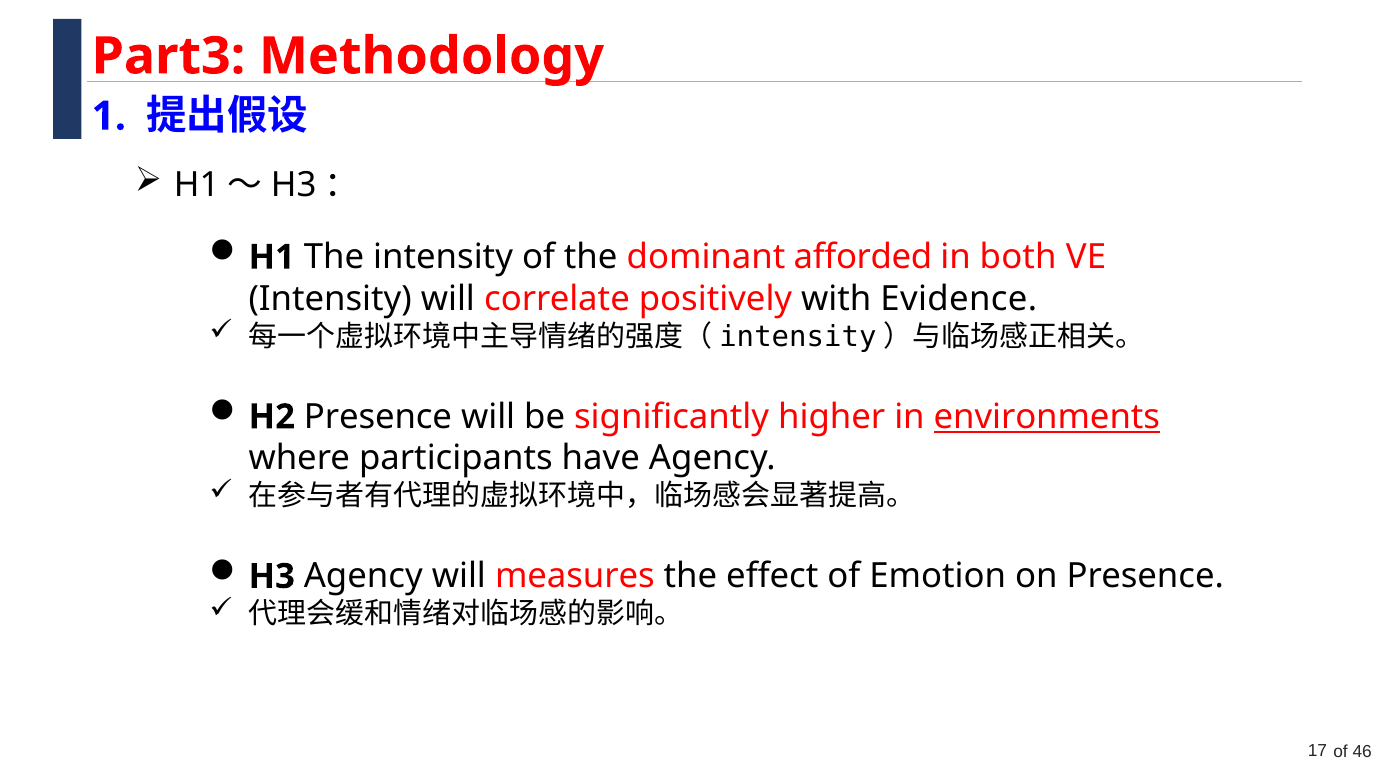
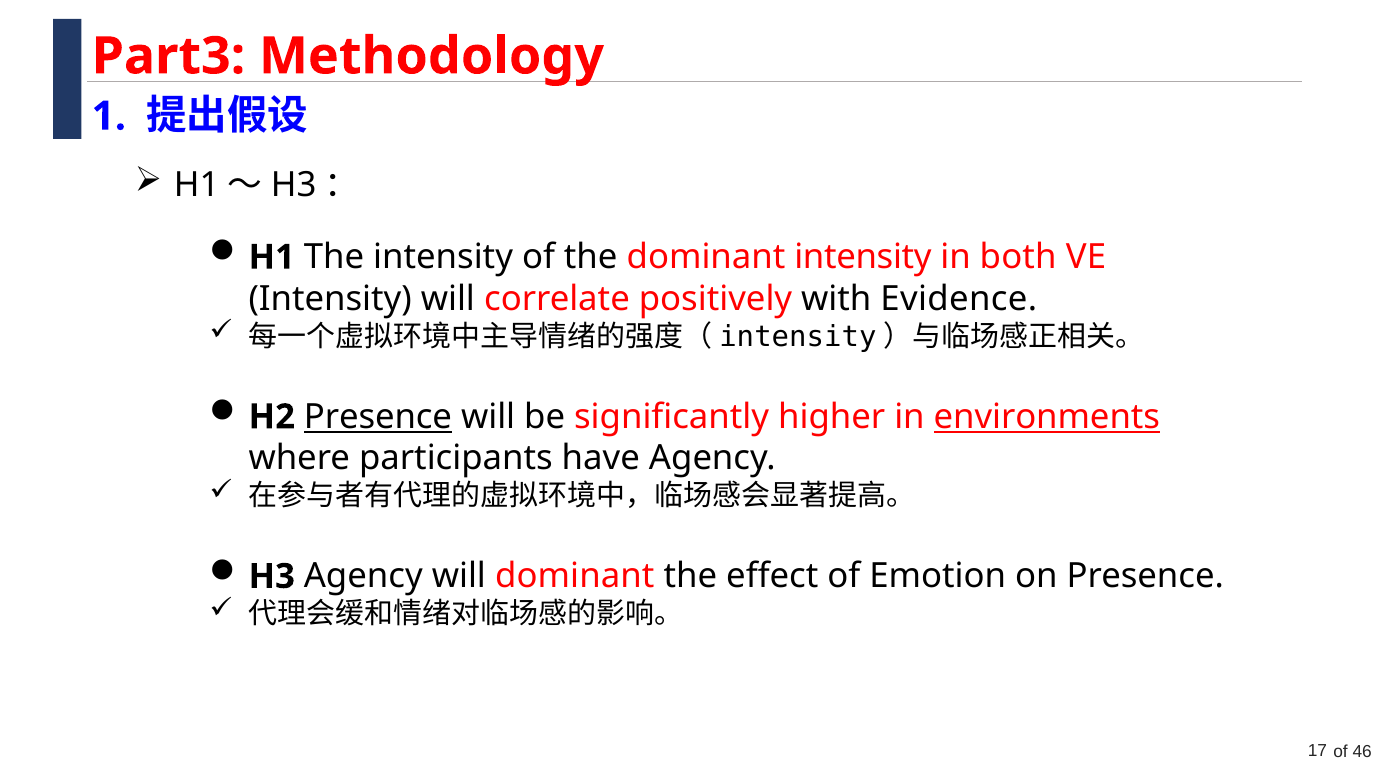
dominant afforded: afforded -> intensity
Presence at (378, 417) underline: none -> present
will measures: measures -> dominant
